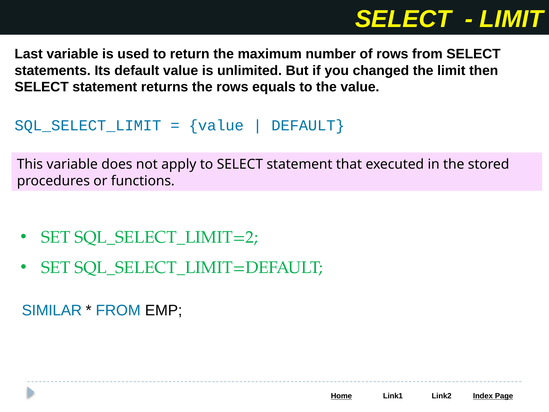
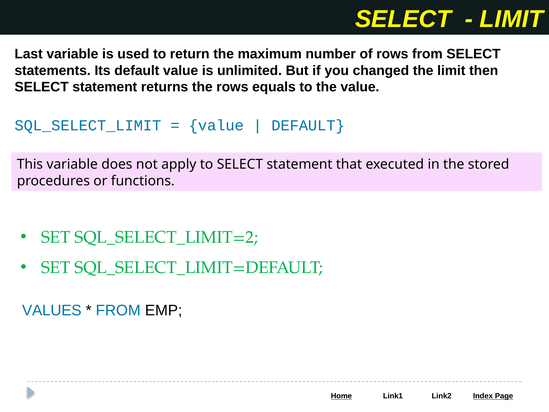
SIMILAR: SIMILAR -> VALUES
